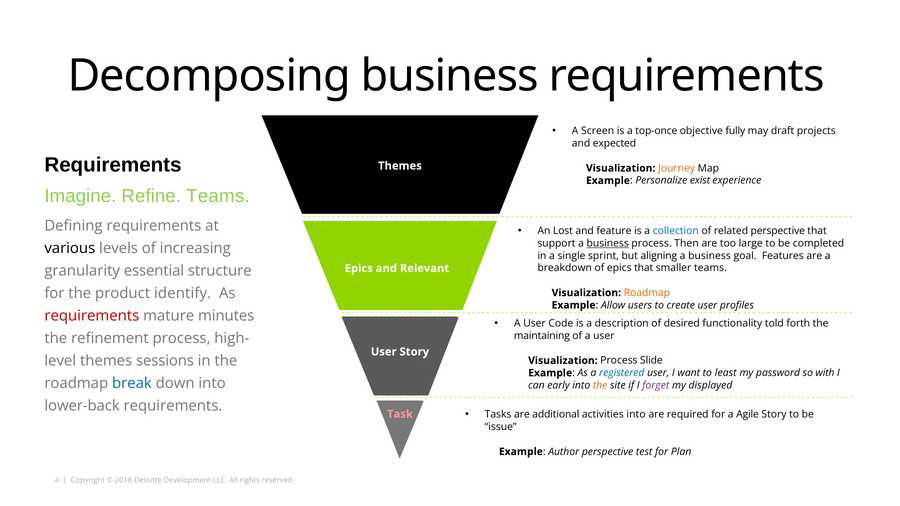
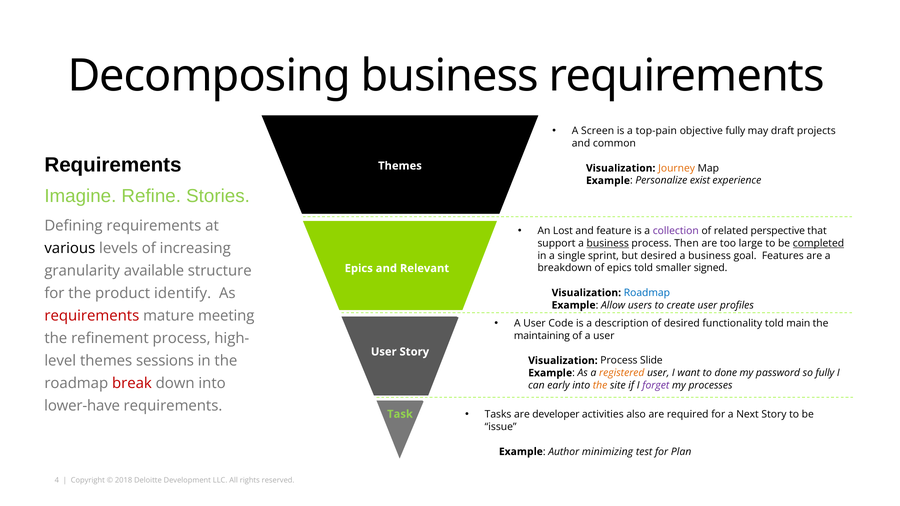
top-once: top-once -> top-pain
expected: expected -> common
Refine Teams: Teams -> Stories
collection colour: blue -> purple
completed underline: none -> present
but aligning: aligning -> desired
epics that: that -> told
smaller teams: teams -> signed
essential: essential -> available
Roadmap at (647, 293) colour: orange -> blue
minutes: minutes -> meeting
forth: forth -> main
registered colour: blue -> orange
least: least -> done
so with: with -> fully
break colour: blue -> red
displayed: displayed -> processes
lower-back: lower-back -> lower-have
additional: additional -> developer
activities into: into -> also
Agile: Agile -> Next
Task colour: pink -> light green
Author perspective: perspective -> minimizing
